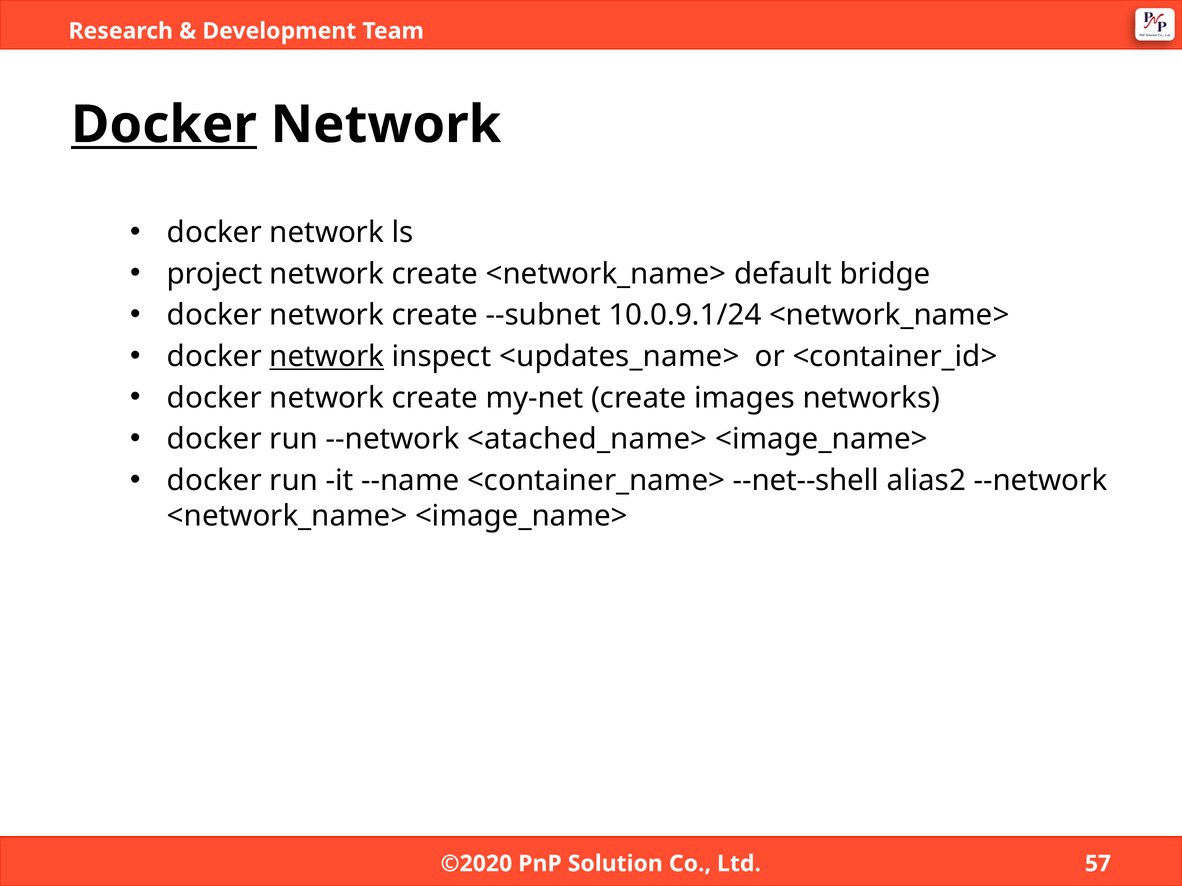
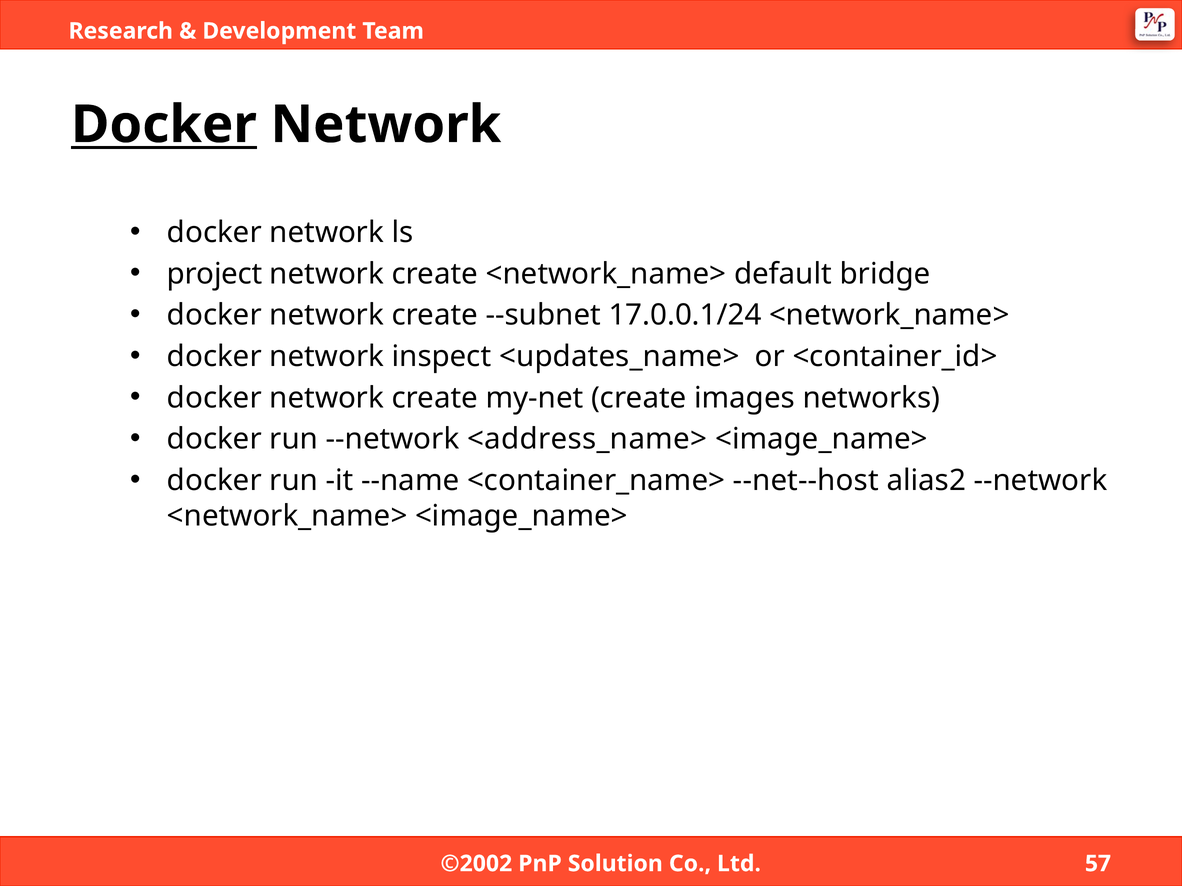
10.0.9.1/24: 10.0.9.1/24 -> 17.0.0.1/24
network at (327, 357) underline: present -> none
<atached_name>: <atached_name> -> <address_name>
--net--shell: --net--shell -> --net--host
©2020: ©2020 -> ©2002
